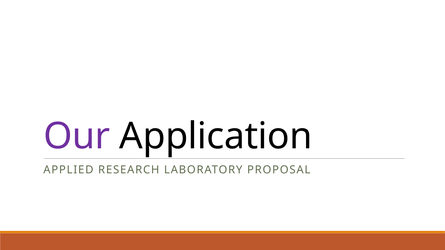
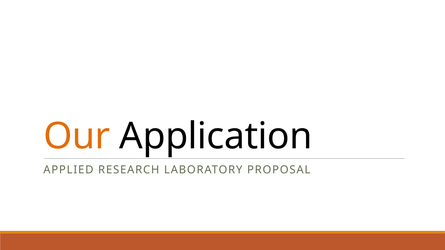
Our colour: purple -> orange
